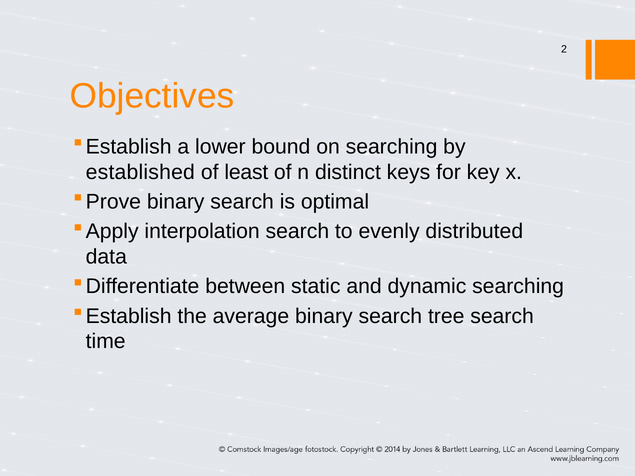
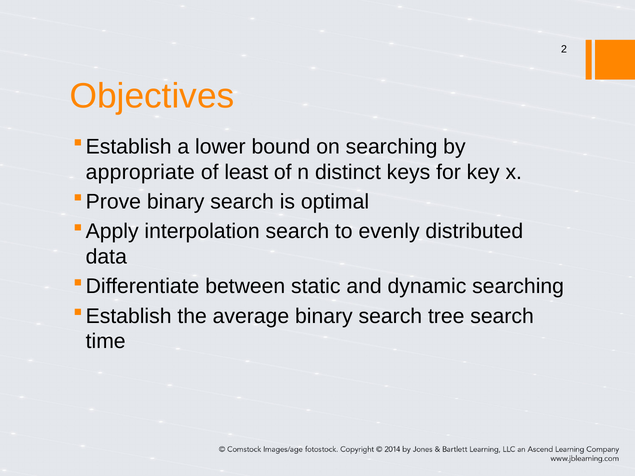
established: established -> appropriate
